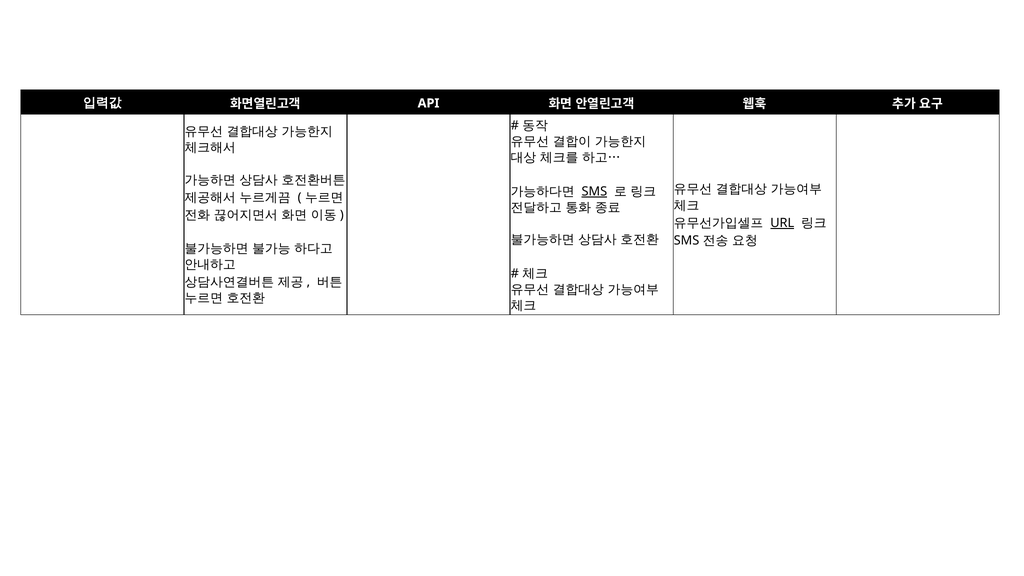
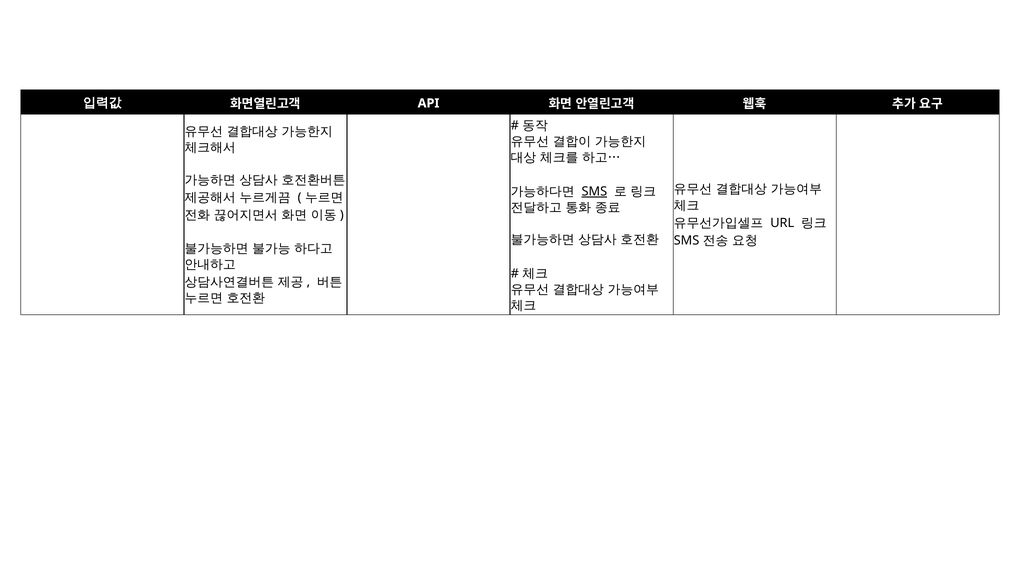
URL underline: present -> none
